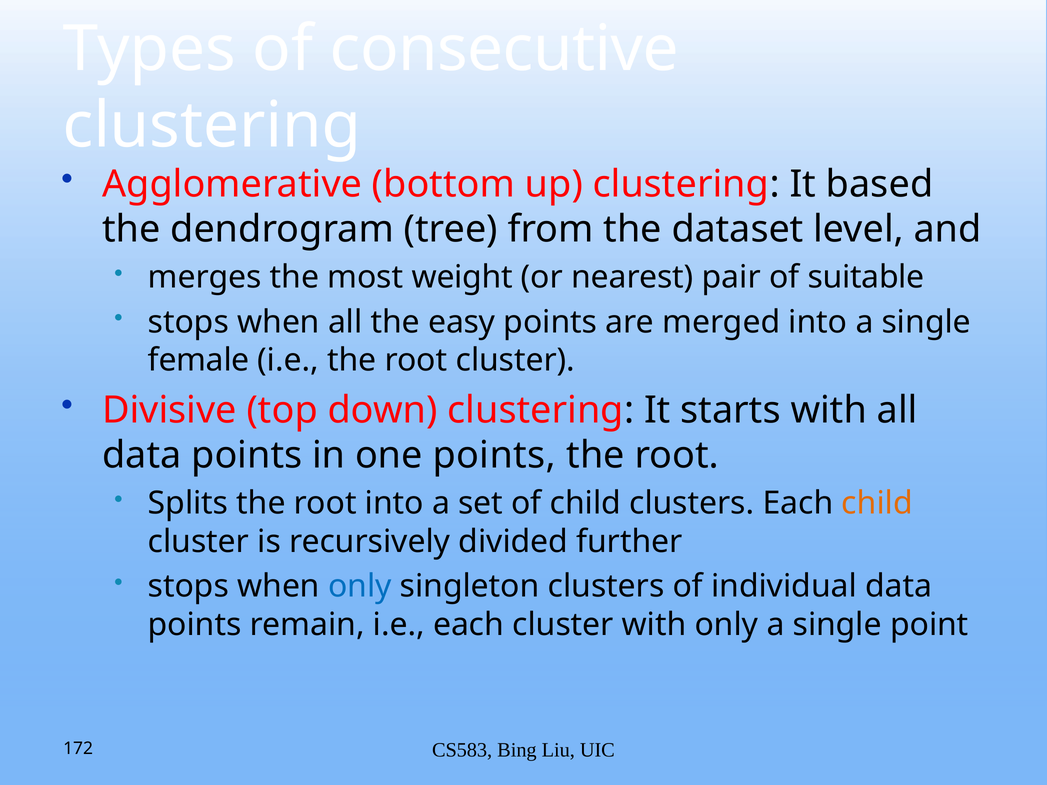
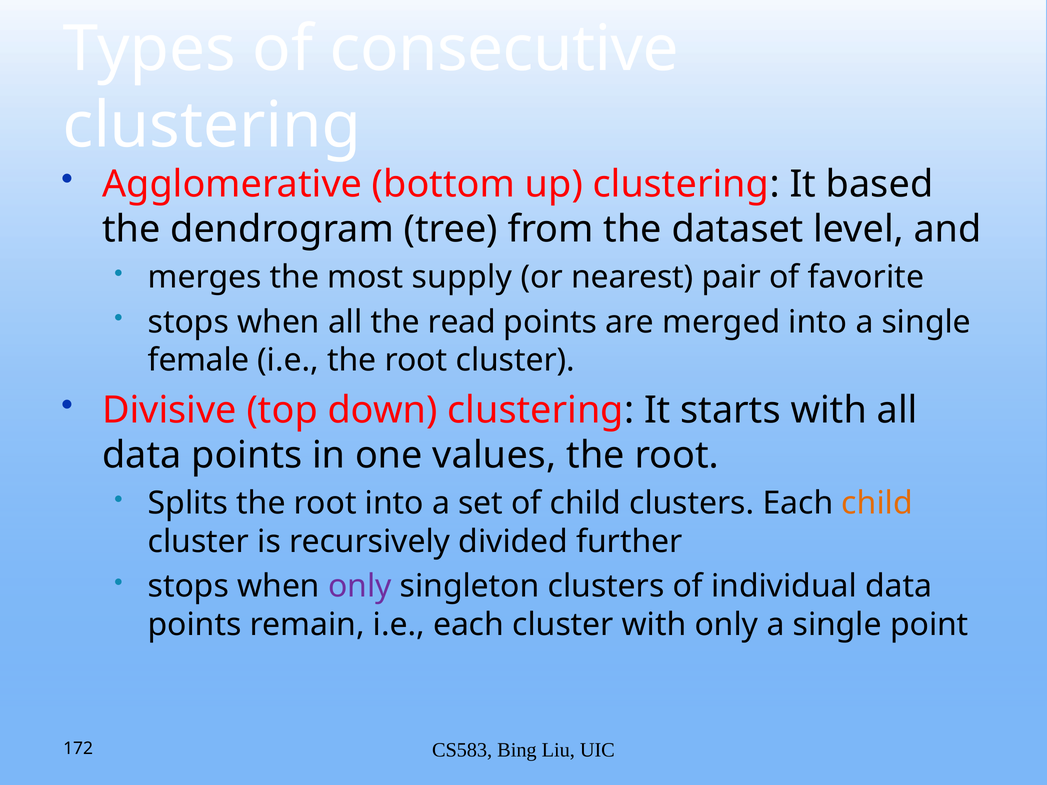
weight: weight -> supply
suitable: suitable -> favorite
easy: easy -> read
one points: points -> values
only at (360, 587) colour: blue -> purple
